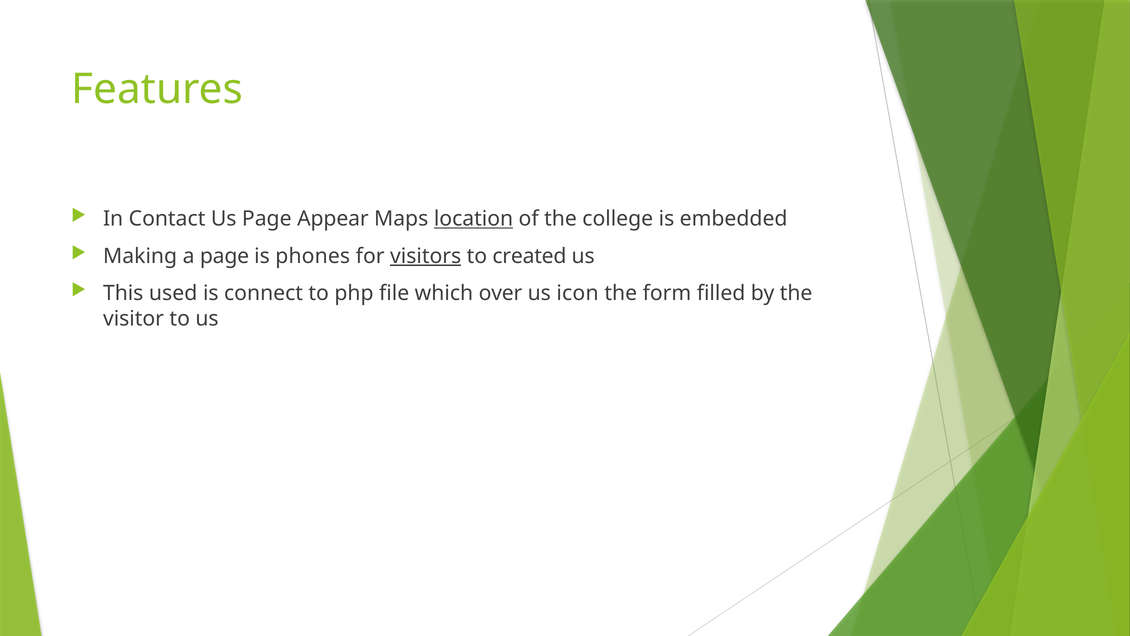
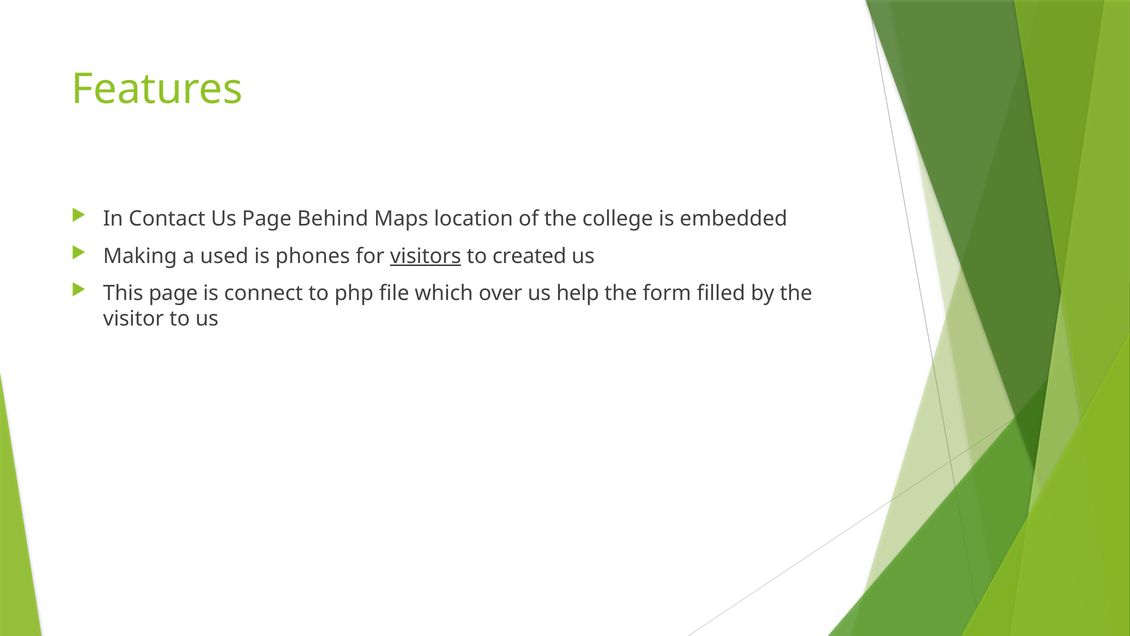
Appear: Appear -> Behind
location underline: present -> none
a page: page -> used
This used: used -> page
icon: icon -> help
